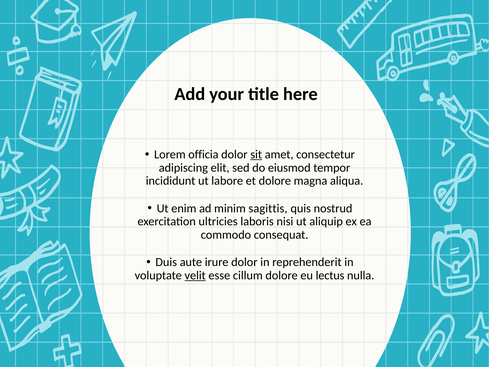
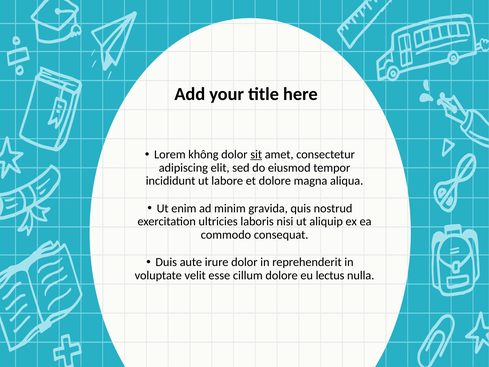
officia: officia -> không
sagittis: sagittis -> gravida
velit underline: present -> none
